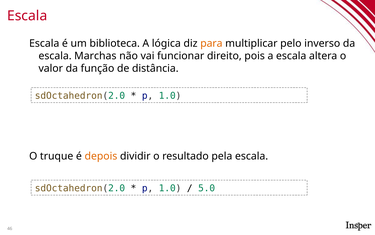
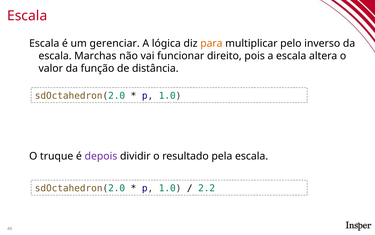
biblioteca: biblioteca -> gerenciar
depois colour: orange -> purple
5.0: 5.0 -> 2.2
